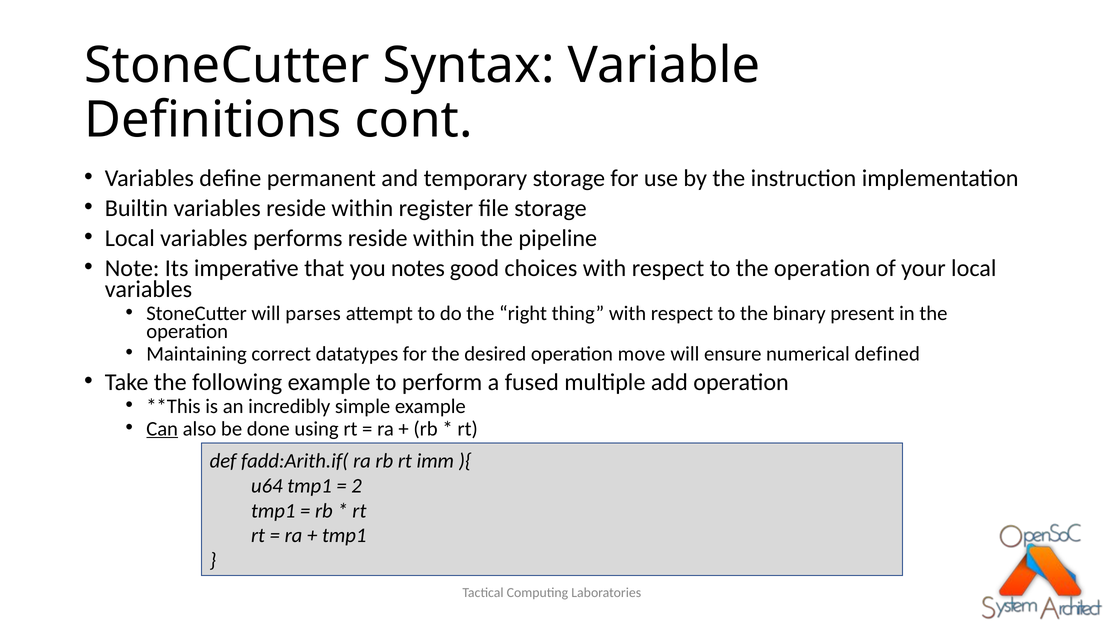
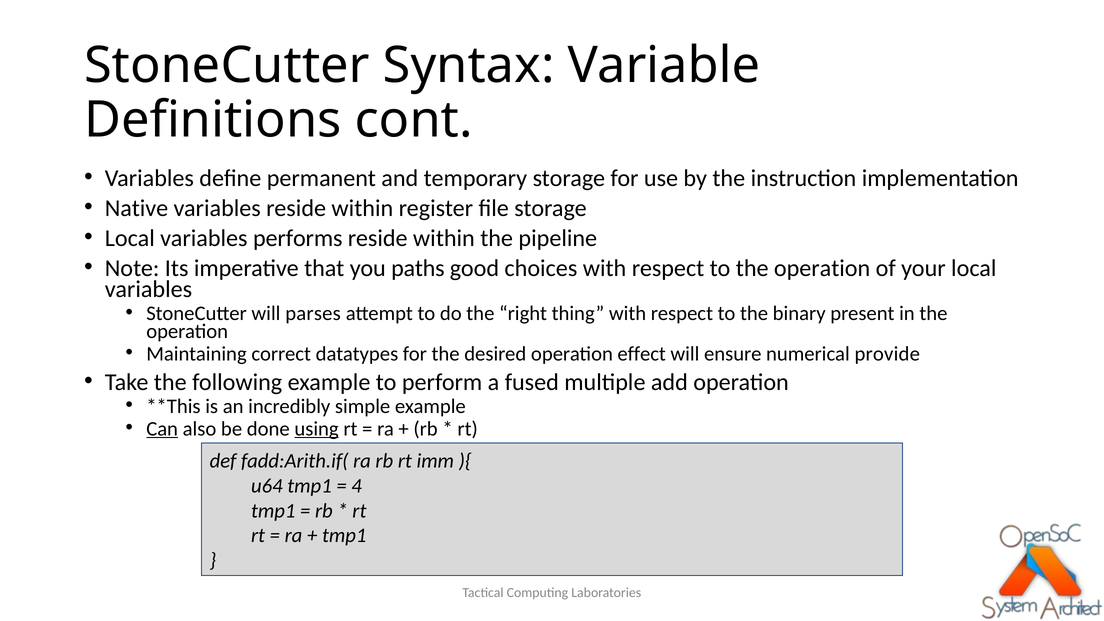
Builtin: Builtin -> Native
notes: notes -> paths
move: move -> effect
defined: defined -> provide
using underline: none -> present
2: 2 -> 4
